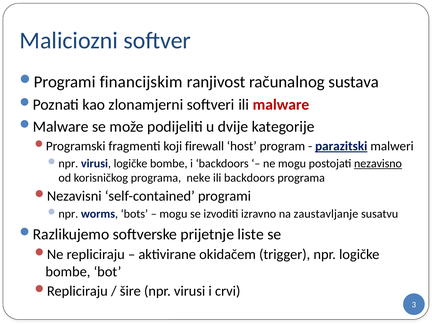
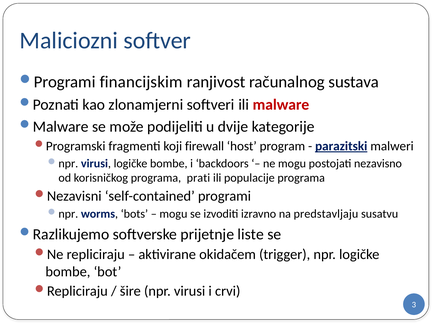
nezavisno underline: present -> none
neke: neke -> prati
ili backdoors: backdoors -> populacije
zaustavljanje: zaustavljanje -> predstavljaju
